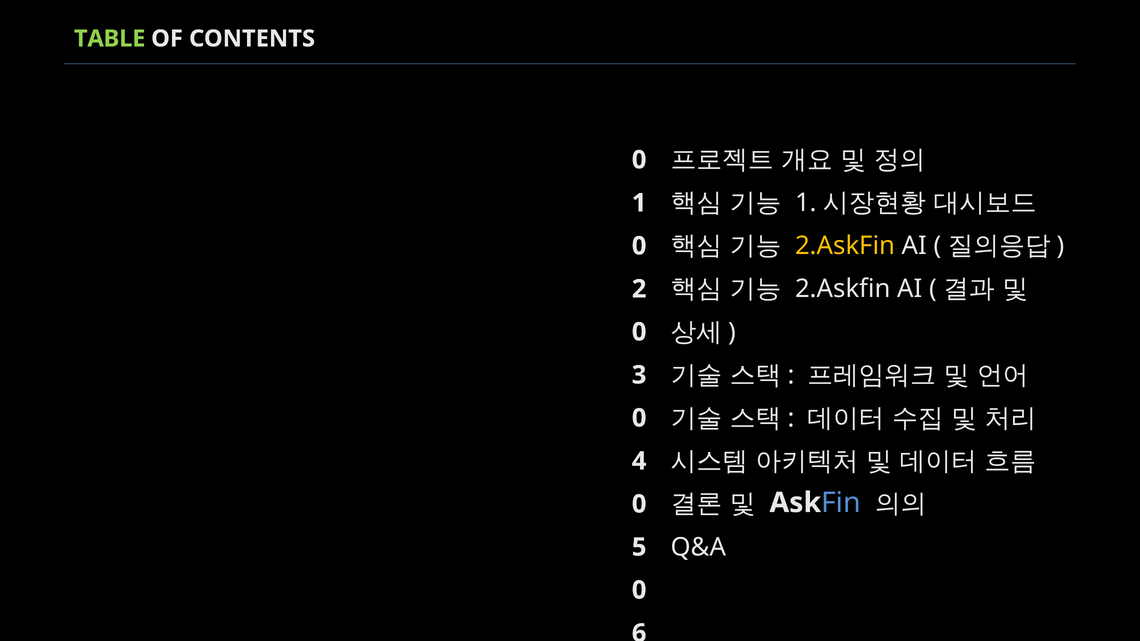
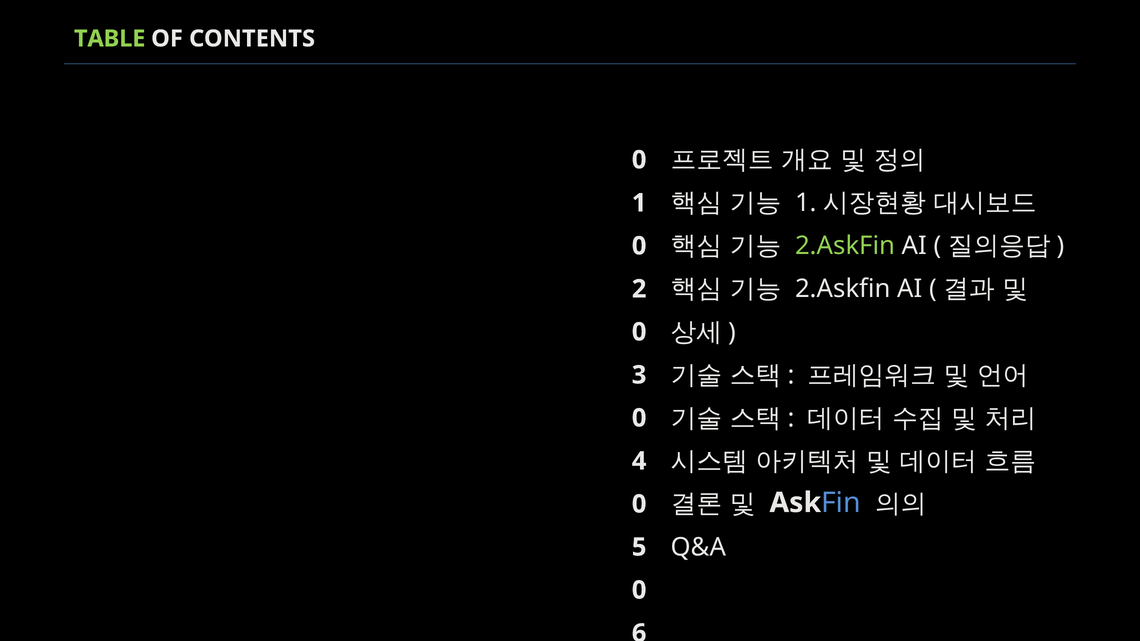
2.AskFin at (845, 246) colour: yellow -> light green
